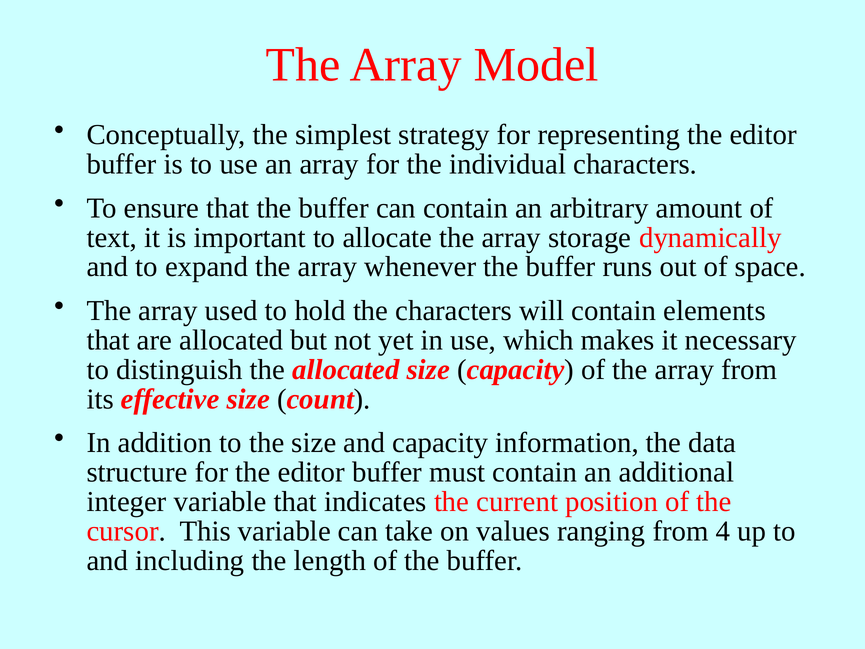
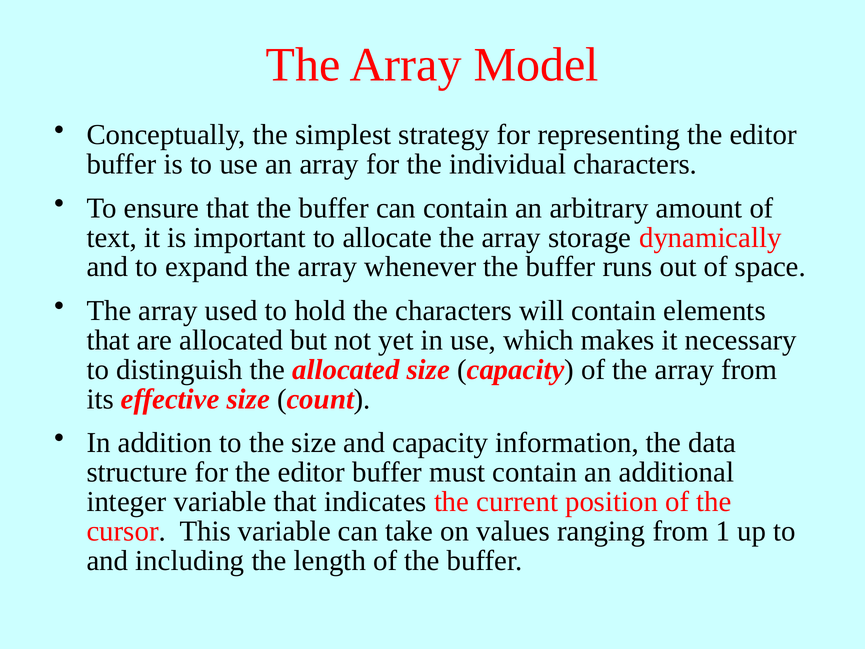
4: 4 -> 1
